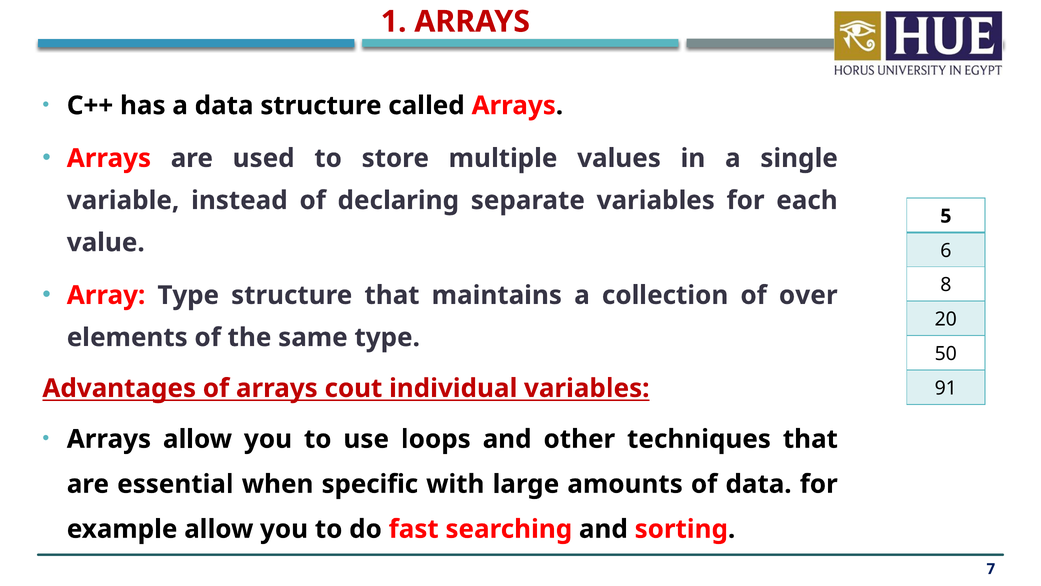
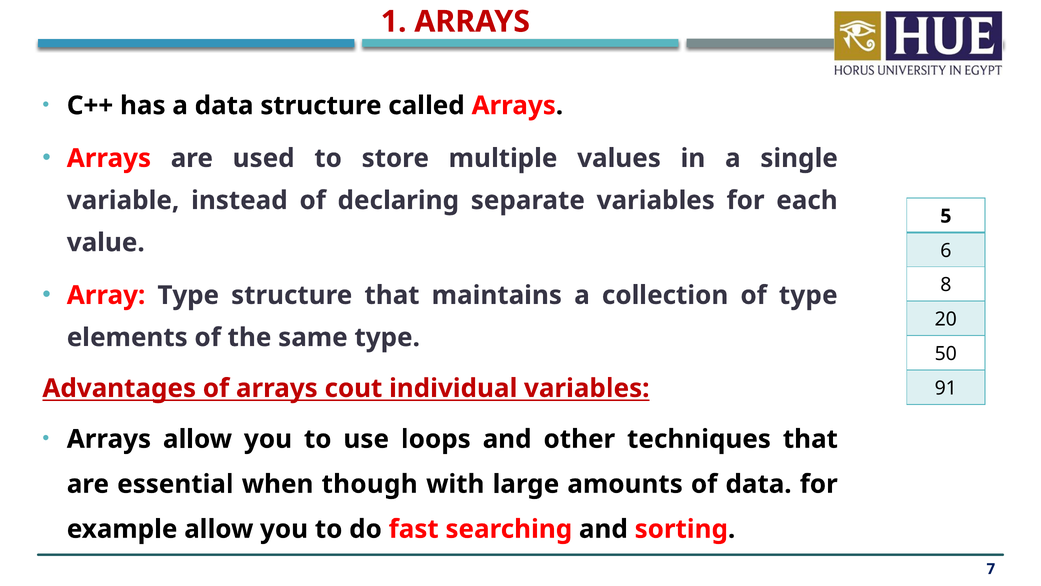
of over: over -> type
specific: specific -> though
